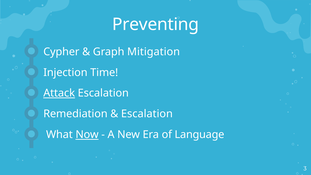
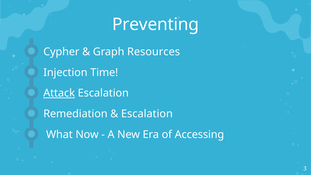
Mitigation: Mitigation -> Resources
Now underline: present -> none
Language: Language -> Accessing
